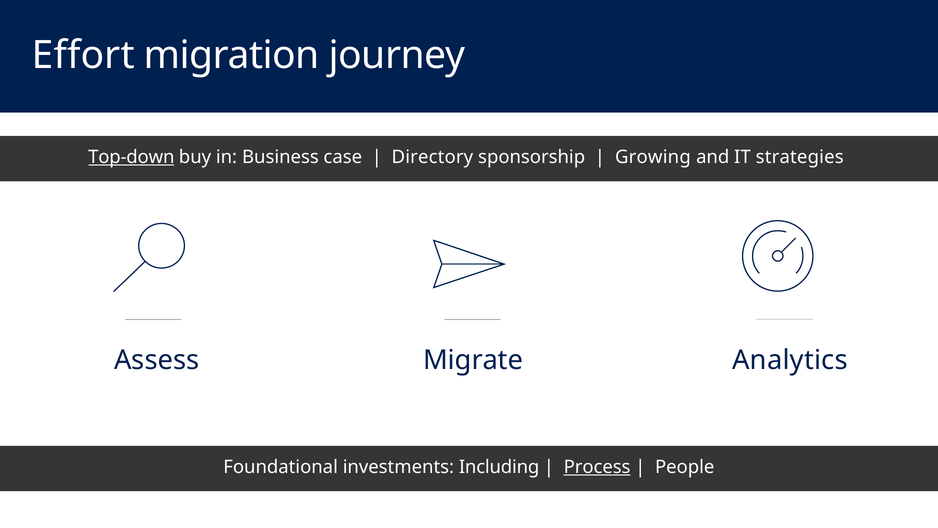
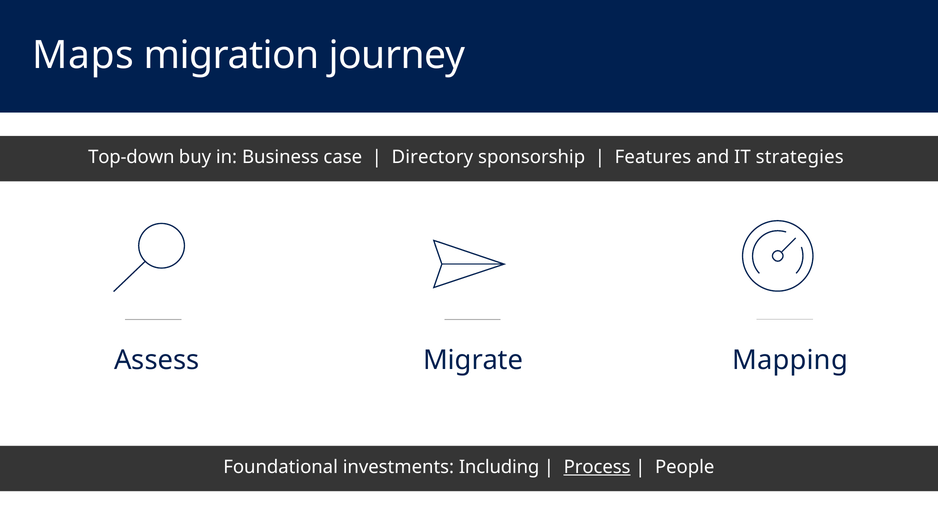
Effort: Effort -> Maps
Top-down underline: present -> none
Growing: Growing -> Features
Analytics: Analytics -> Mapping
